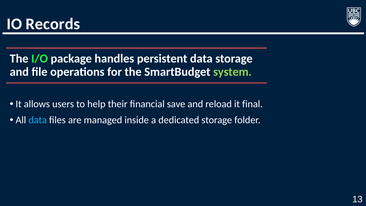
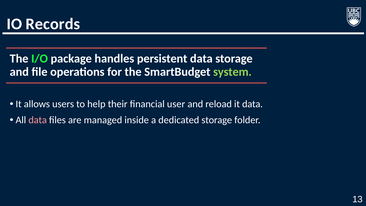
save: save -> user
it final: final -> data
data at (38, 120) colour: light blue -> pink
